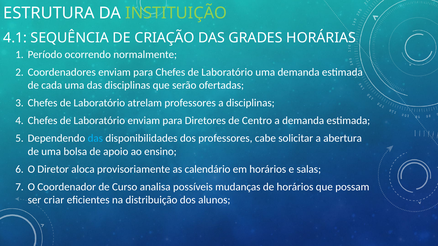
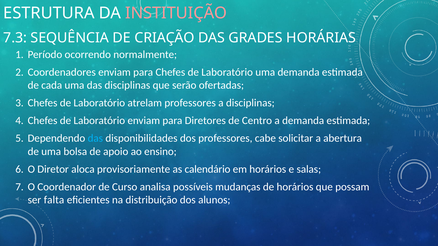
INSTITUIÇÃO colour: light green -> pink
4.1: 4.1 -> 7.3
criar: criar -> falta
